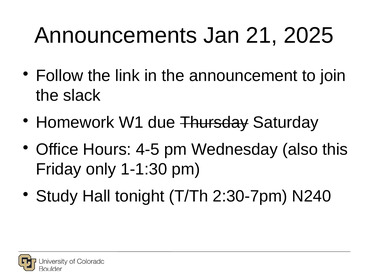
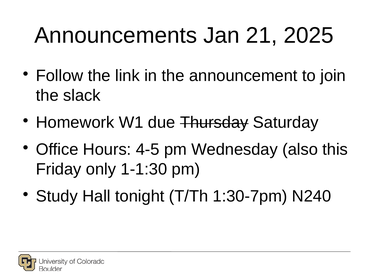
2:30-7pm: 2:30-7pm -> 1:30-7pm
